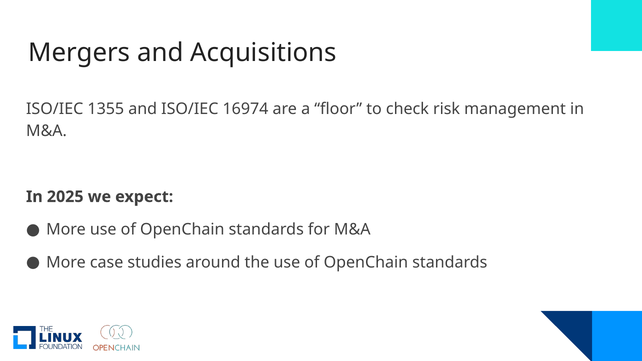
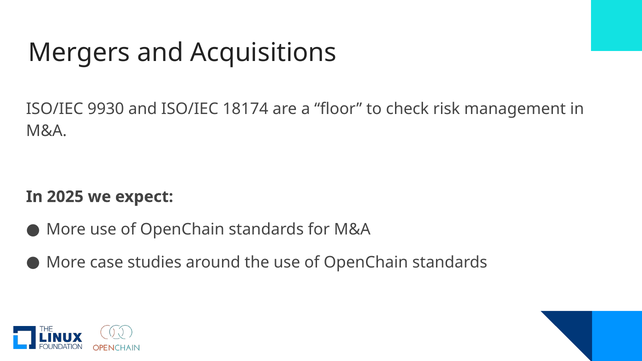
1355: 1355 -> 9930
16974: 16974 -> 18174
